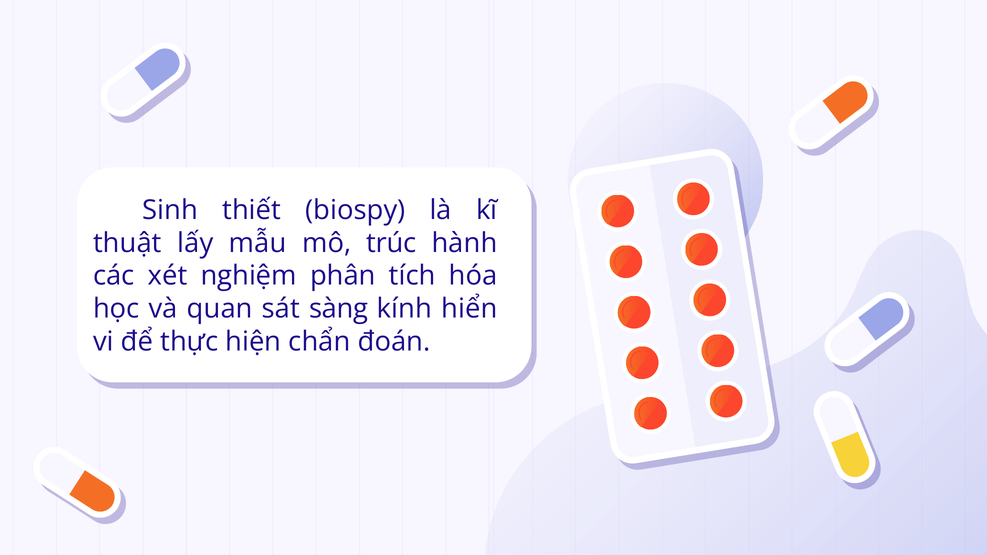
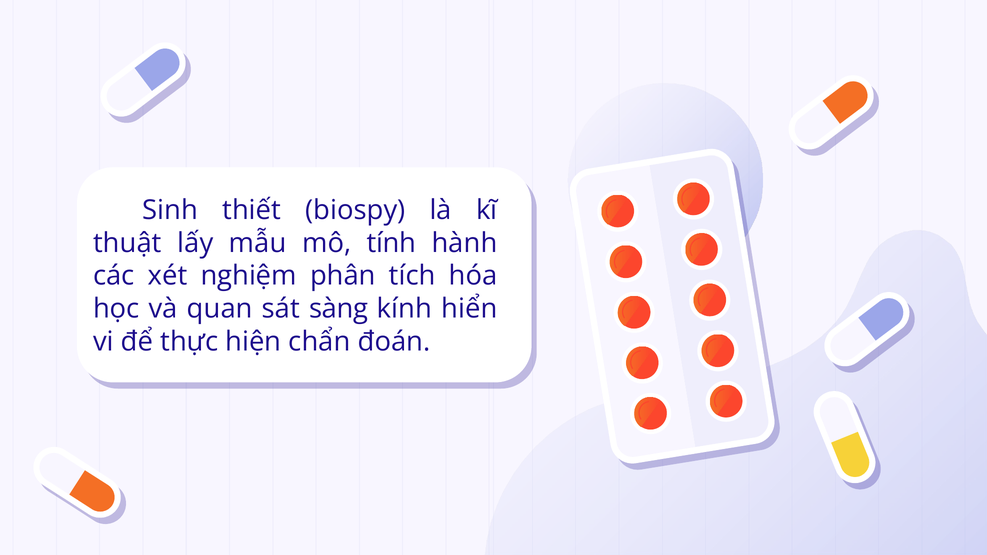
trúc: trúc -> tính
